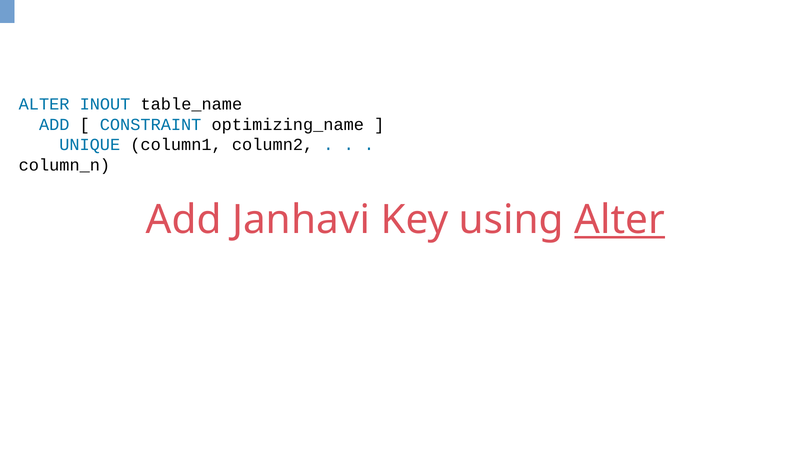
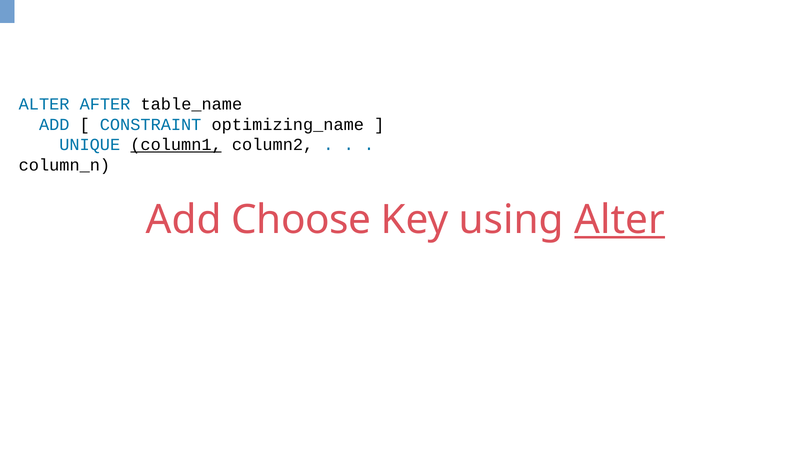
INOUT: INOUT -> AFTER
column1 underline: none -> present
Janhavi: Janhavi -> Choose
